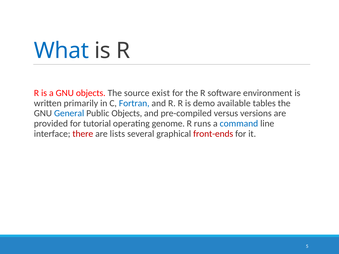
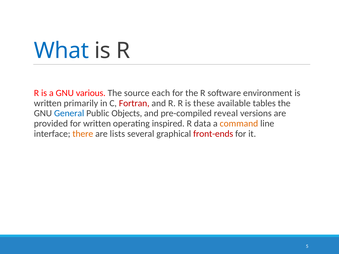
GNU objects: objects -> various
exist: exist -> each
Fortran colour: blue -> red
demo: demo -> these
versus: versus -> reveal
for tutorial: tutorial -> written
genome: genome -> inspired
runs: runs -> data
command colour: blue -> orange
there colour: red -> orange
